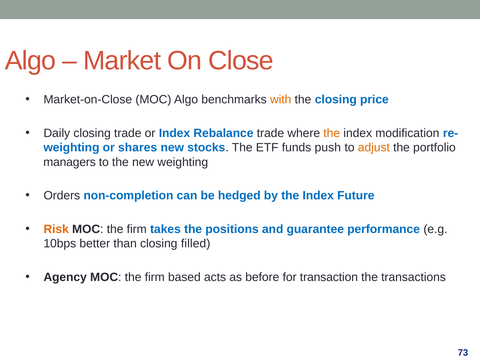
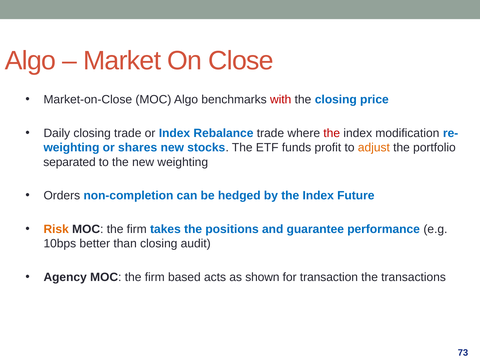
with colour: orange -> red
the at (332, 133) colour: orange -> red
push: push -> profit
managers: managers -> separated
filled: filled -> audit
before: before -> shown
